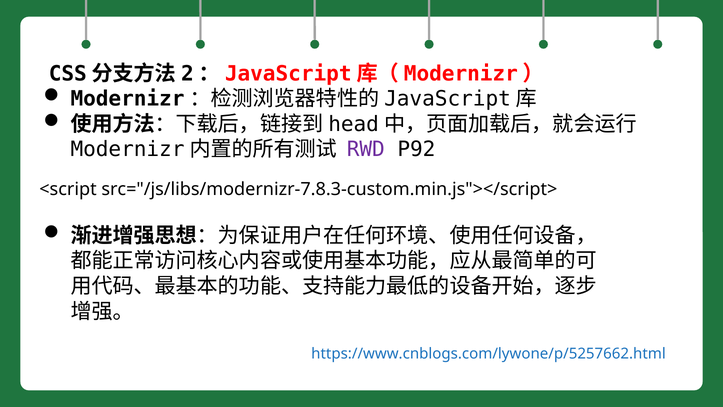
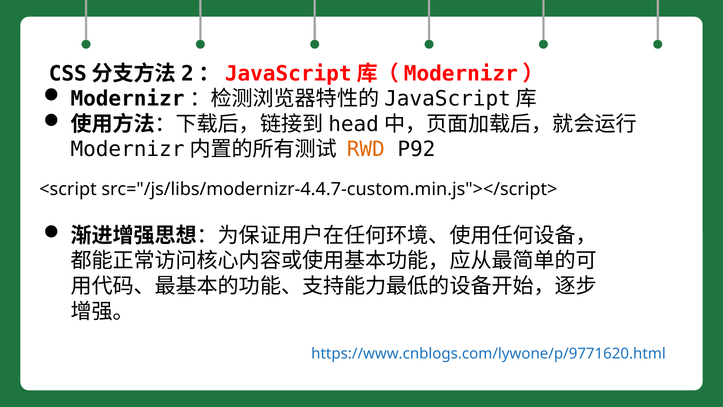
RWD colour: purple -> orange
src="/js/libs/modernizr-7.8.3-custom.min.js"></script>: src="/js/libs/modernizr-7.8.3-custom.min.js"></script> -> src="/js/libs/modernizr-4.4.7-custom.min.js"></script>
https://www.cnblogs.com/lywone/p/5257662.html: https://www.cnblogs.com/lywone/p/5257662.html -> https://www.cnblogs.com/lywone/p/9771620.html
